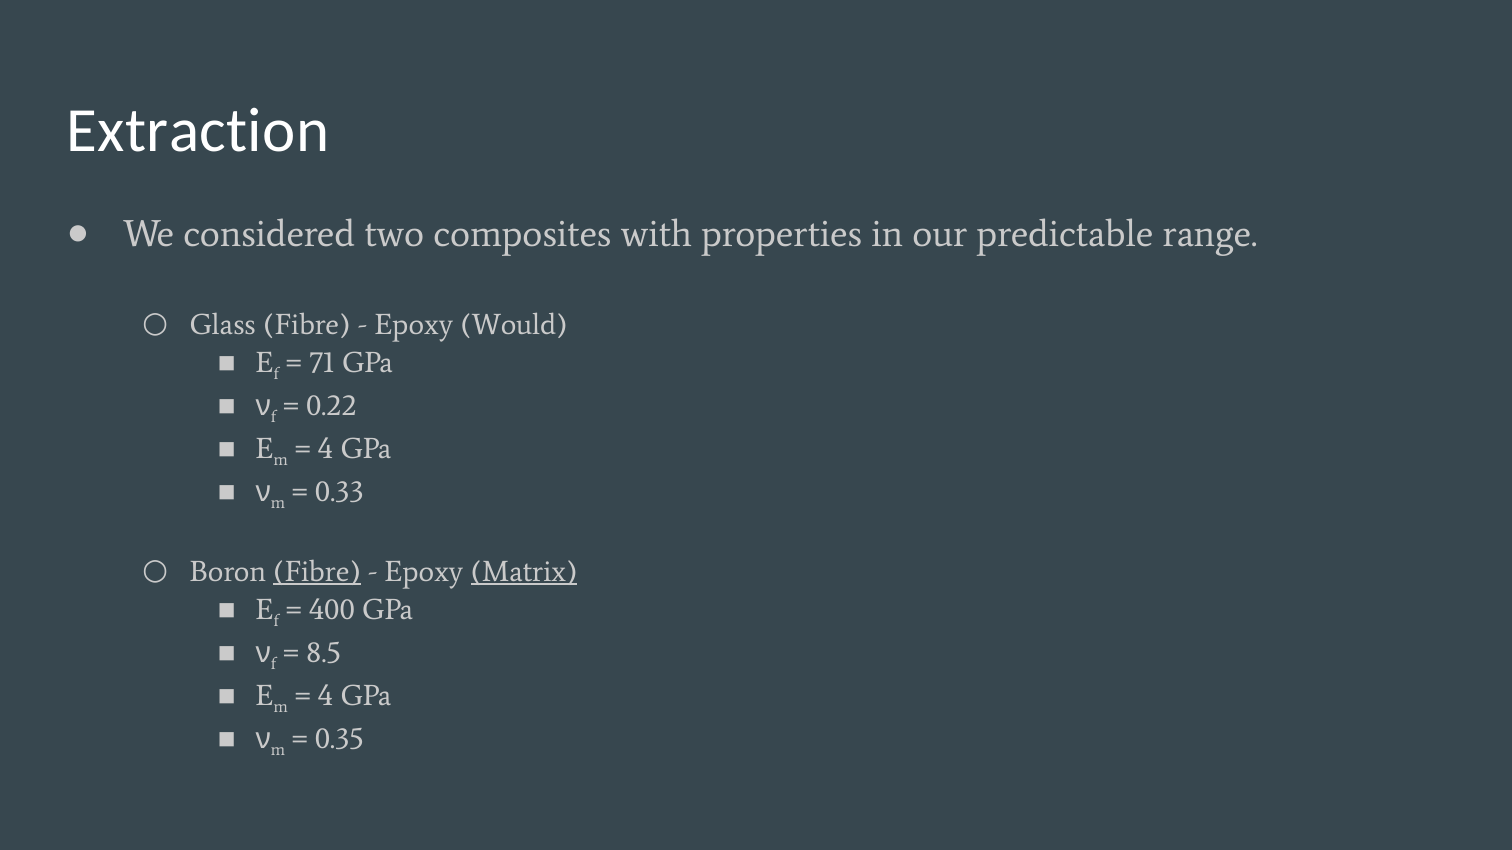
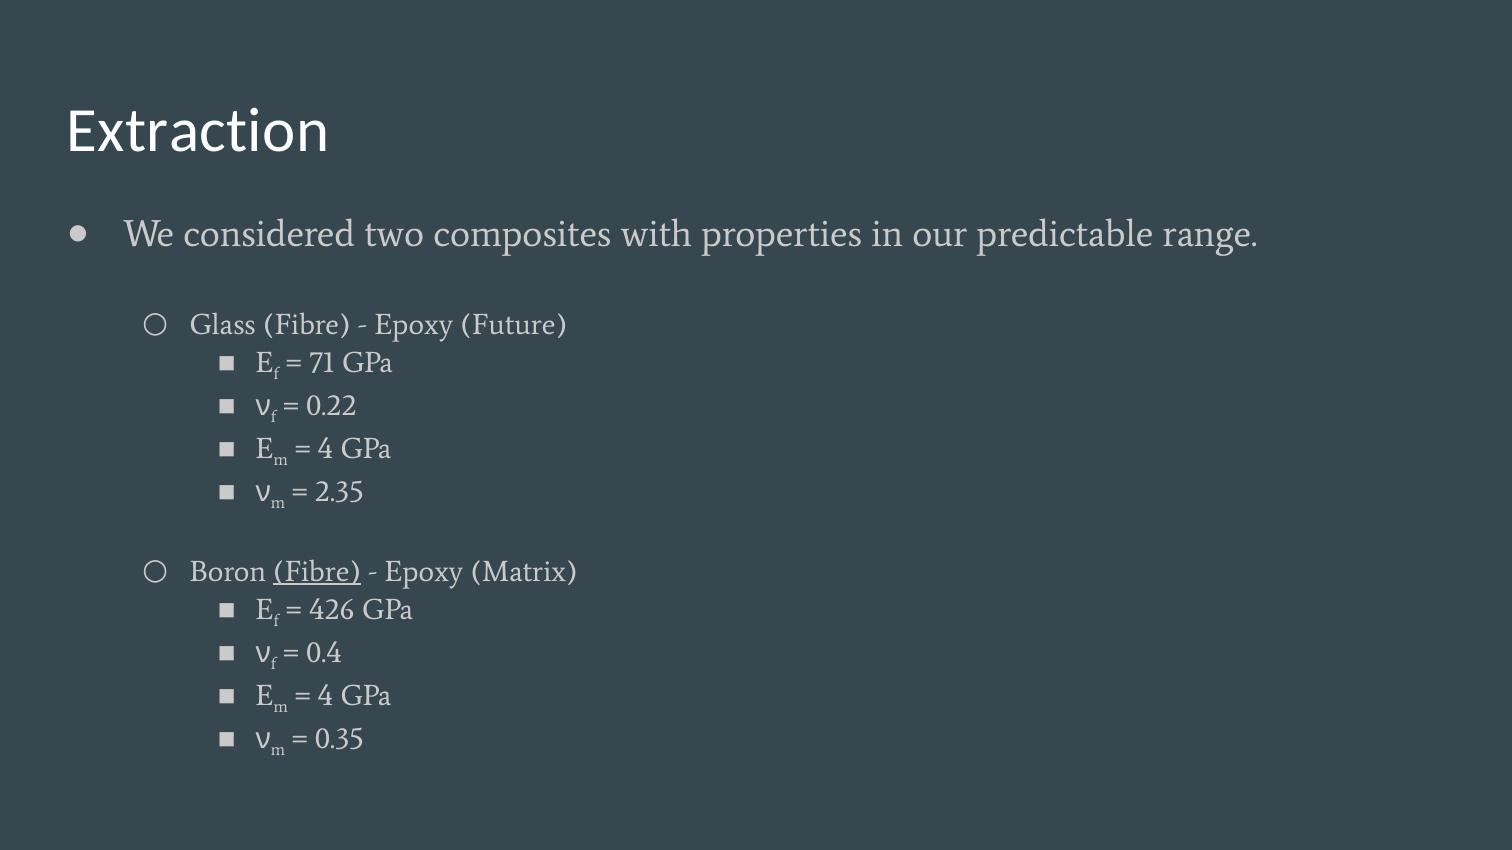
Would: Would -> Future
0.33: 0.33 -> 2.35
Matrix underline: present -> none
400: 400 -> 426
8.5: 8.5 -> 0.4
